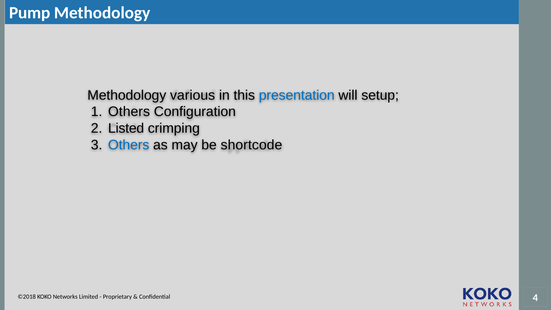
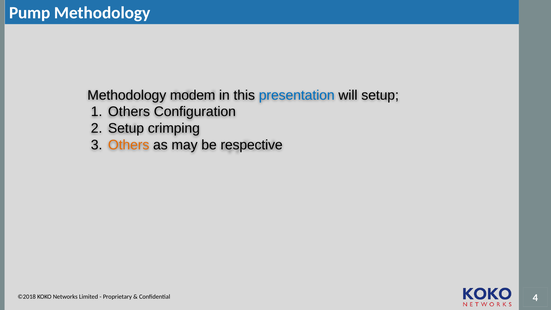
various: various -> modem
Listed at (126, 128): Listed -> Setup
Others at (129, 145) colour: blue -> orange
shortcode: shortcode -> respective
